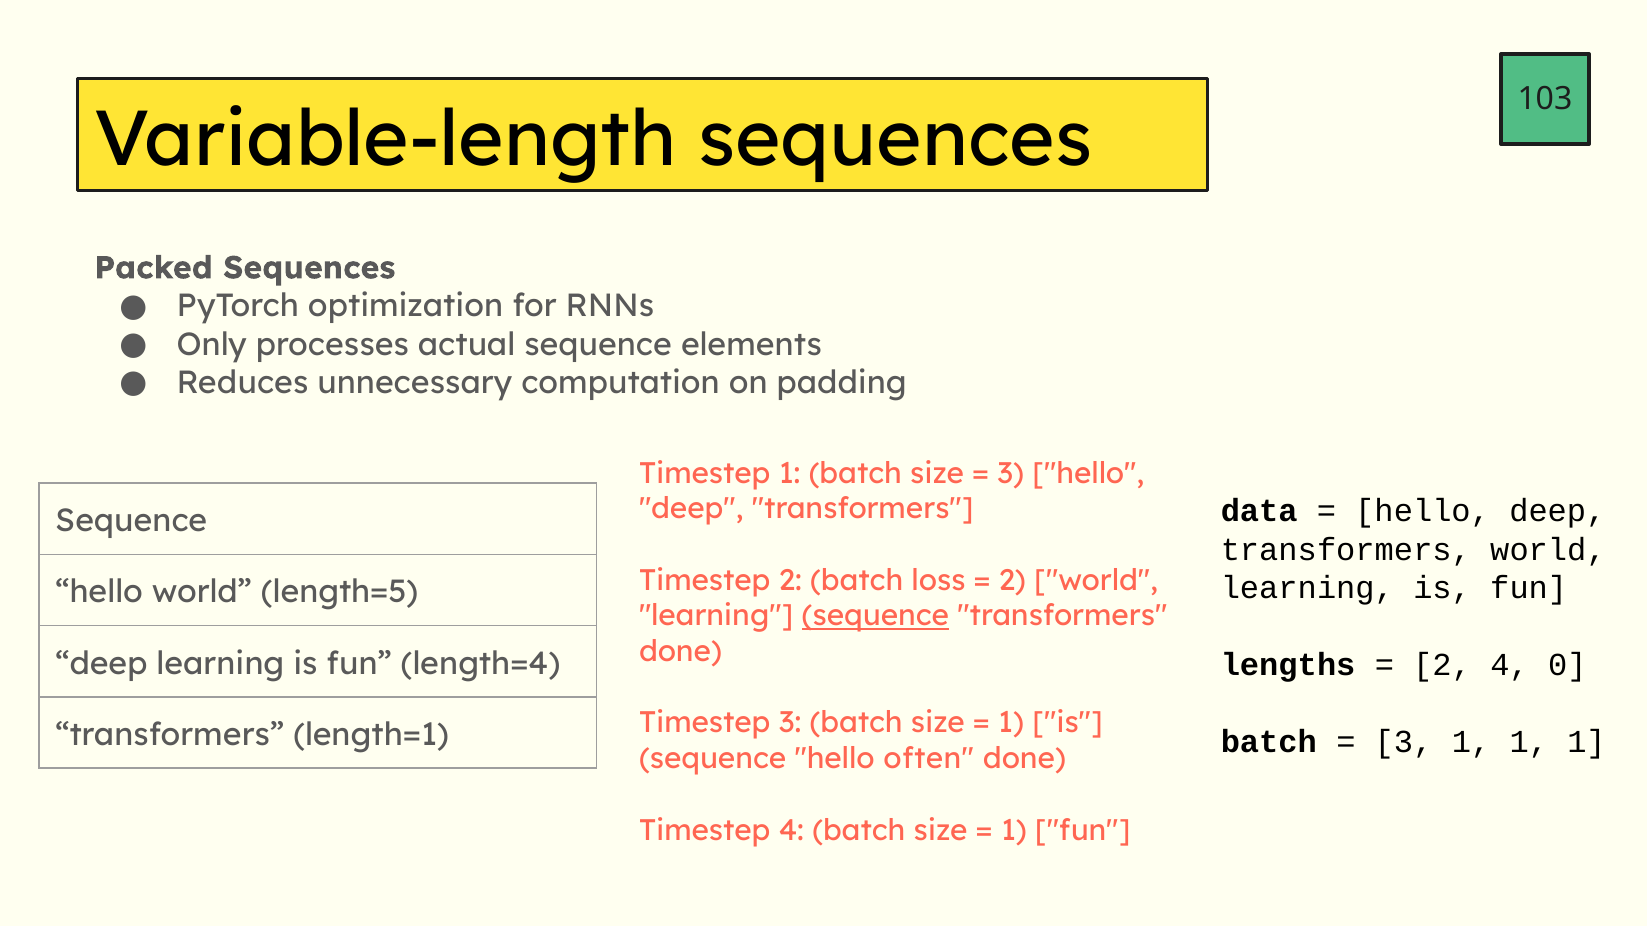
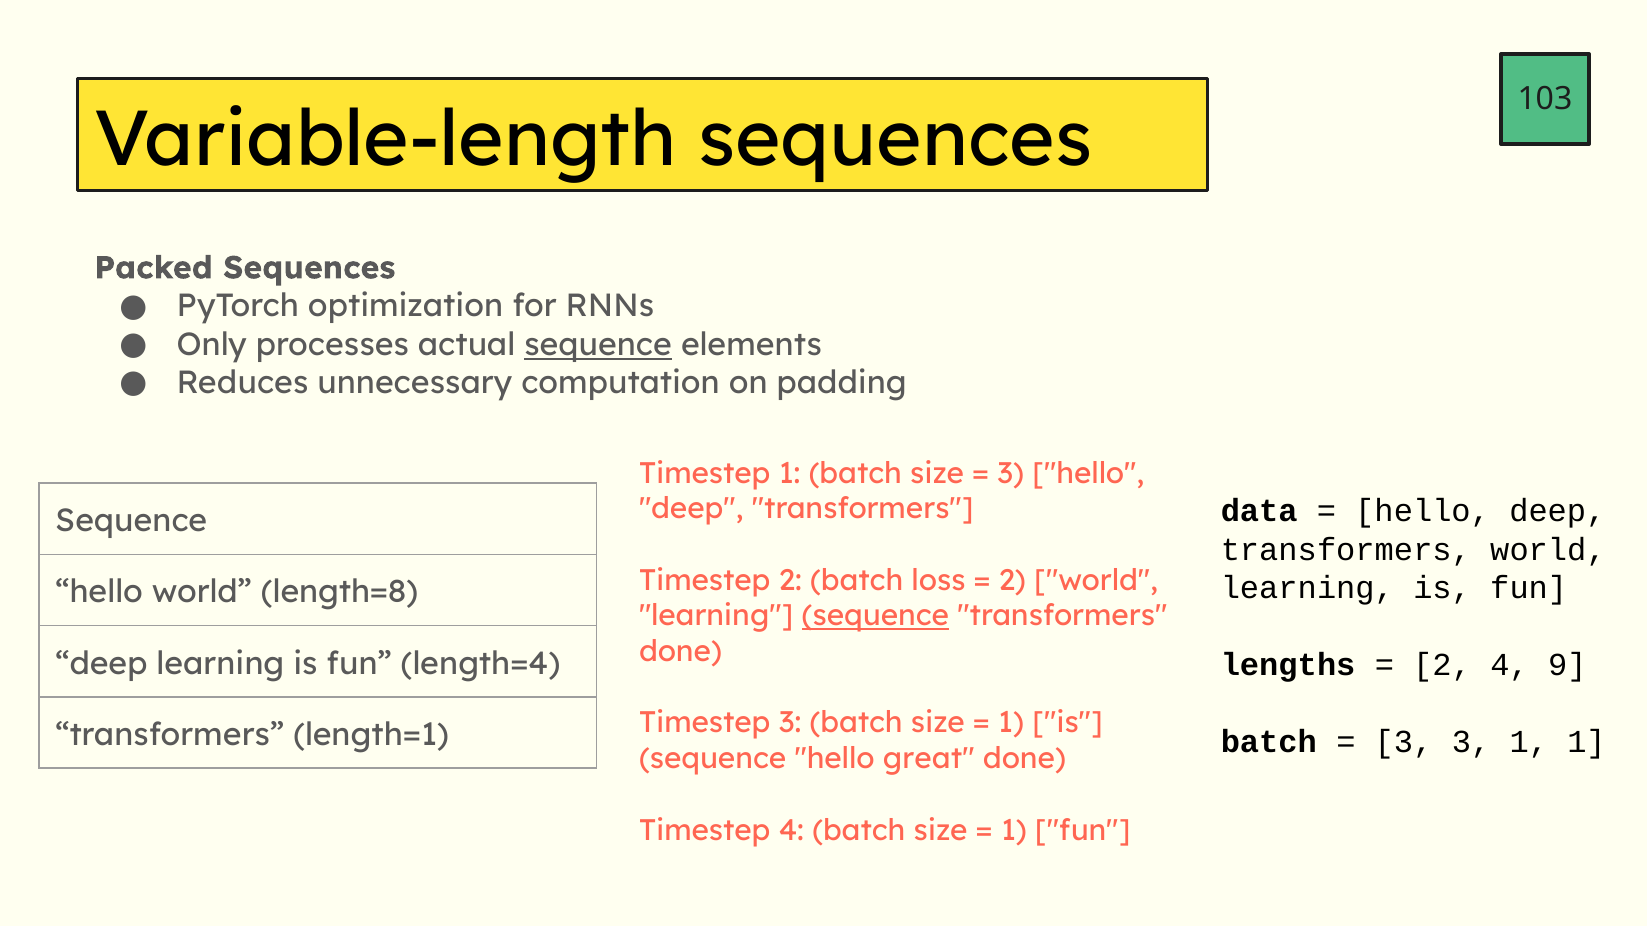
sequence at (598, 345) underline: none -> present
length=5: length=5 -> length=8
0: 0 -> 9
3 1: 1 -> 3
often: often -> great
